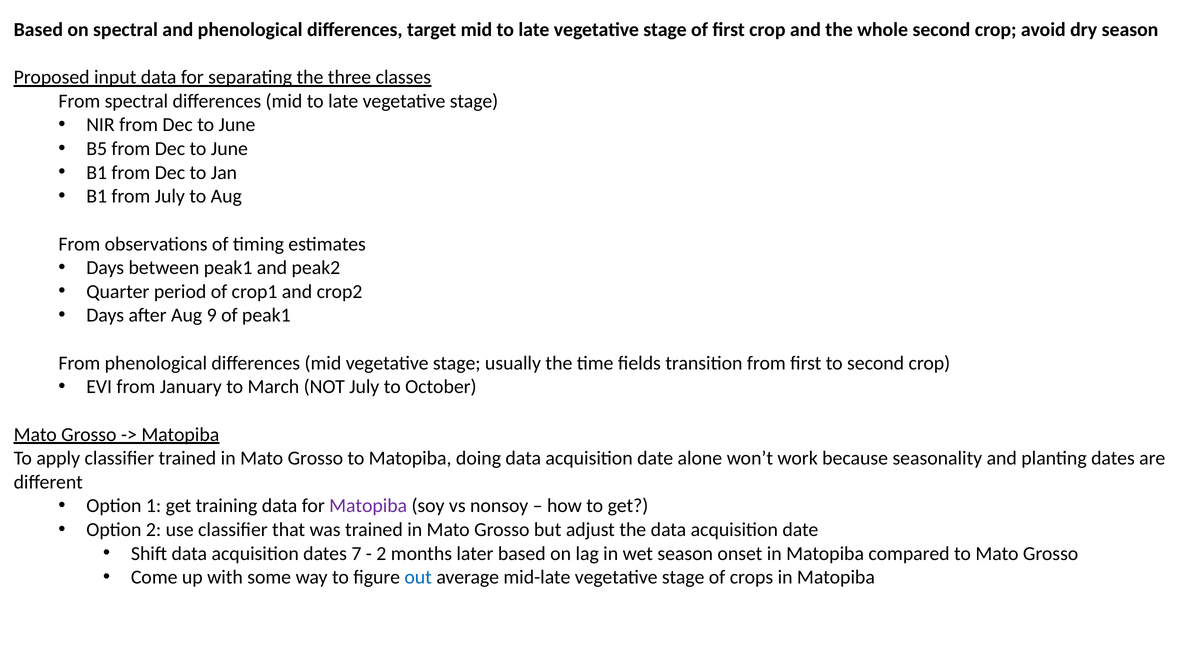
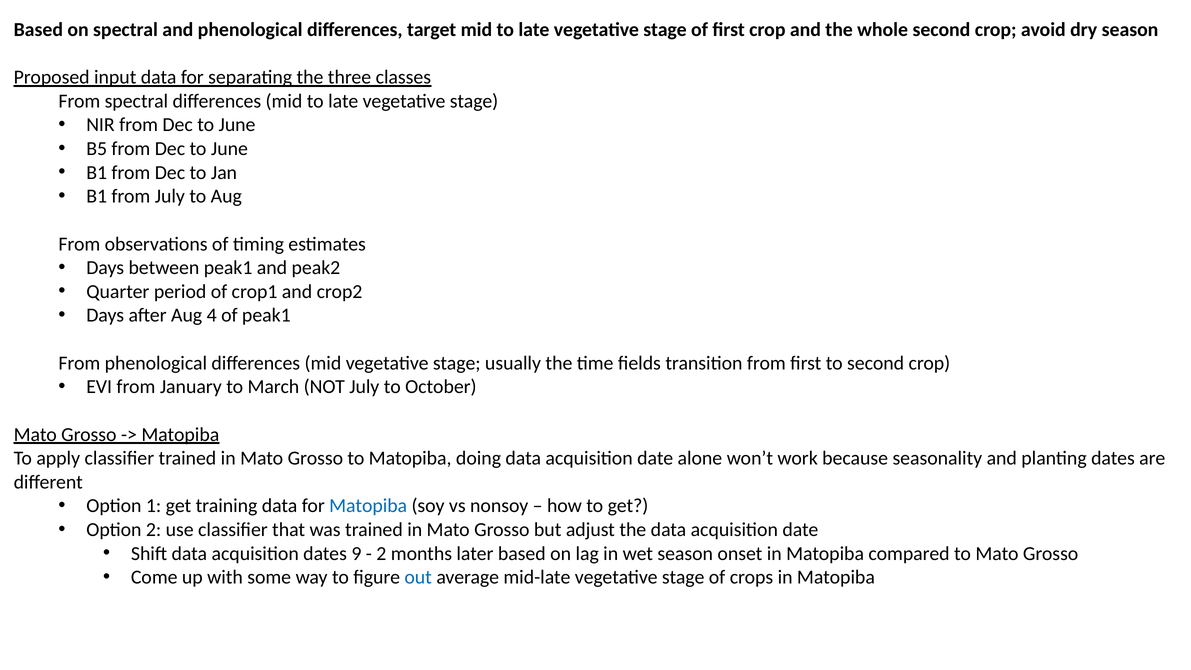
9: 9 -> 4
Matopiba at (368, 506) colour: purple -> blue
7: 7 -> 9
